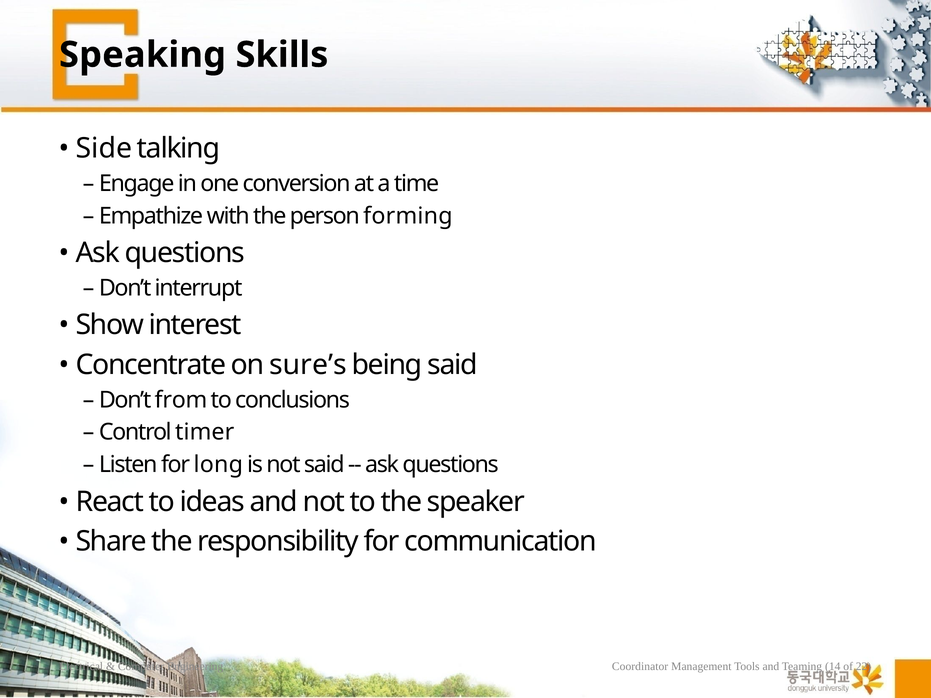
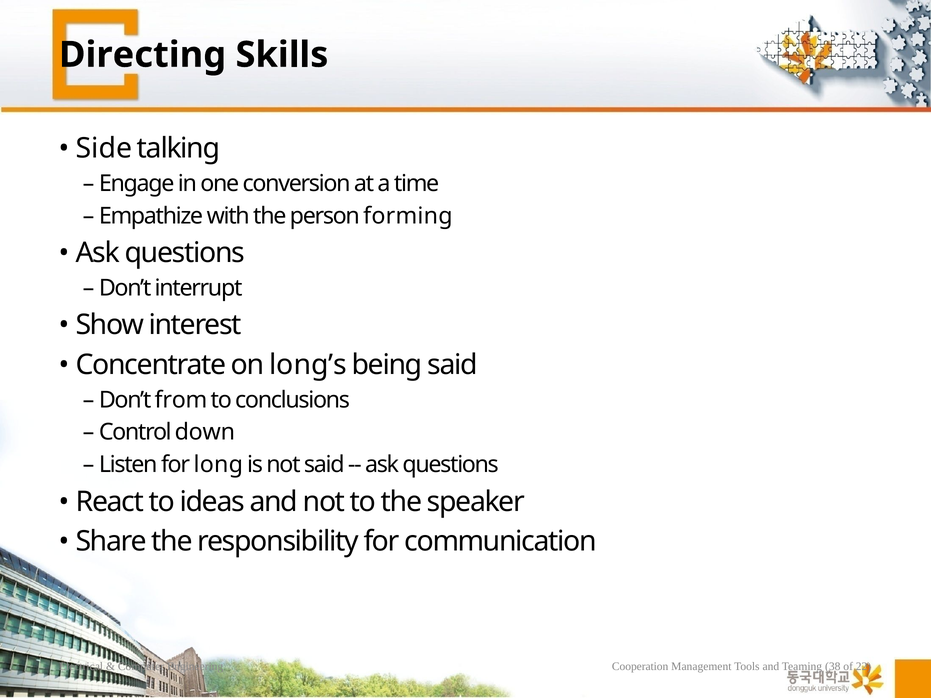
Speaking: Speaking -> Directing
sure’s: sure’s -> long’s
timer: timer -> down
Coordinator: Coordinator -> Cooperation
14: 14 -> 38
